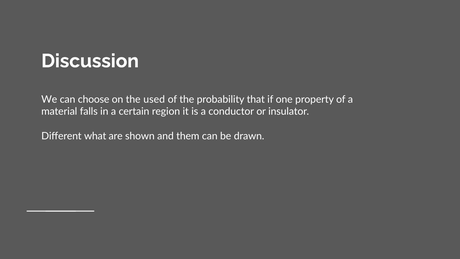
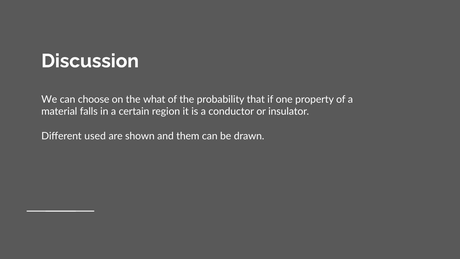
used: used -> what
what: what -> used
